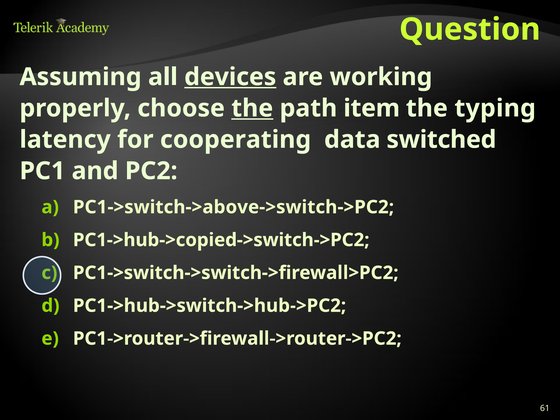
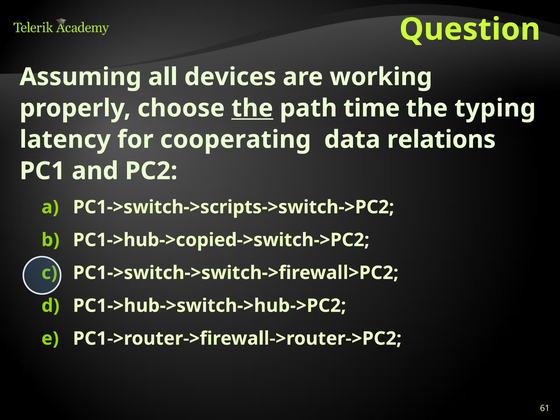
devices underline: present -> none
item: item -> time
switched: switched -> relations
PC1->switch->above->switch->PC2: PC1->switch->above->switch->PC2 -> PC1->switch->scripts->switch->PC2
